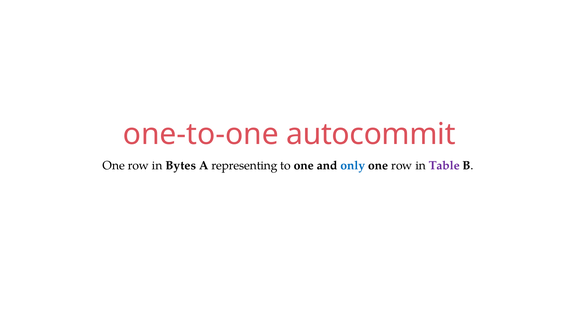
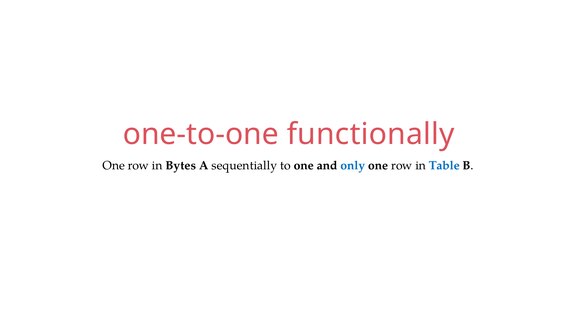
autocommit: autocommit -> functionally
representing: representing -> sequentially
Table colour: purple -> blue
